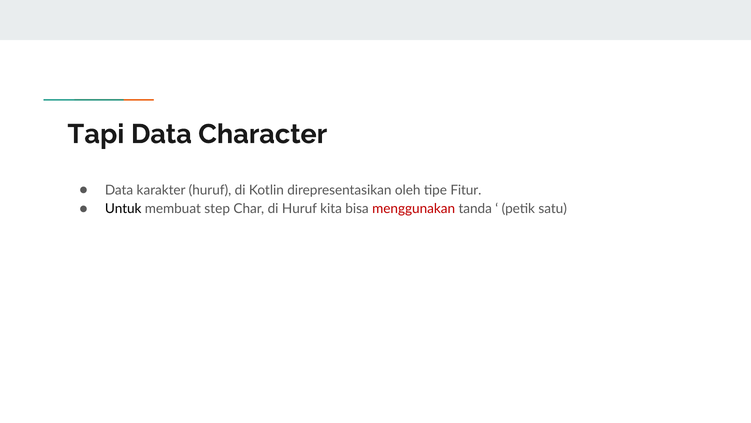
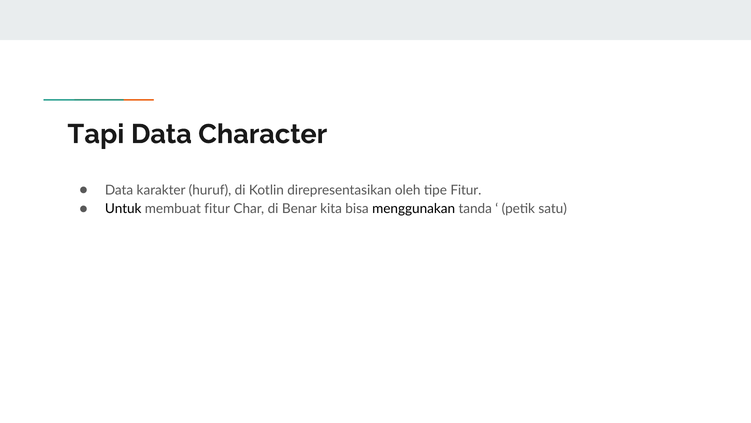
membuat step: step -> fitur
di Huruf: Huruf -> Benar
menggunakan colour: red -> black
